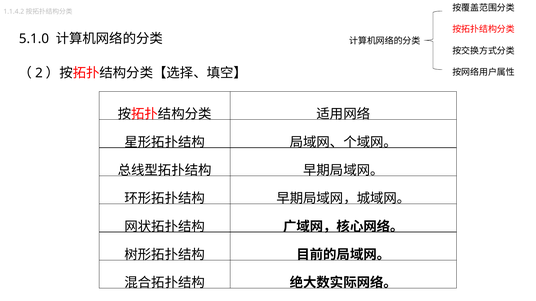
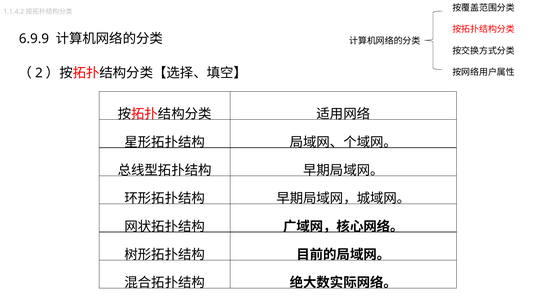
5.1.0: 5.1.0 -> 6.9.9
